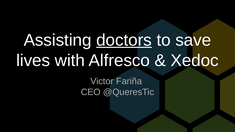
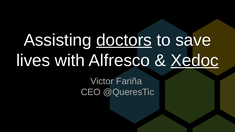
Xedoc underline: none -> present
